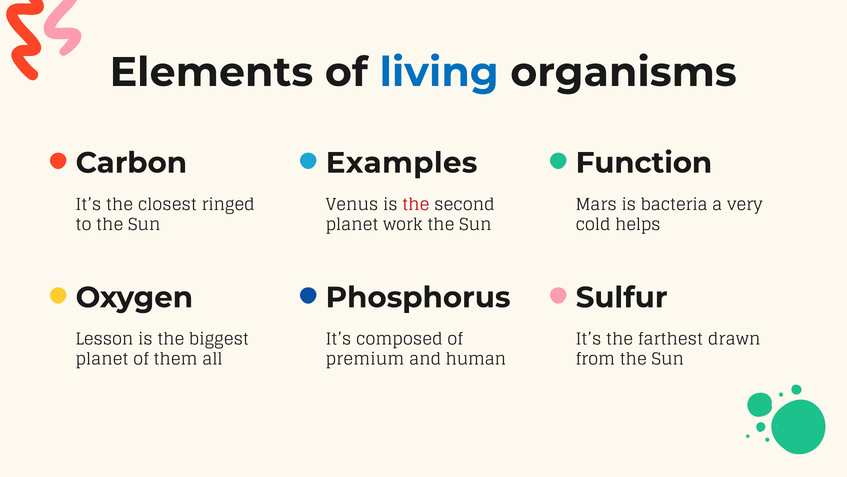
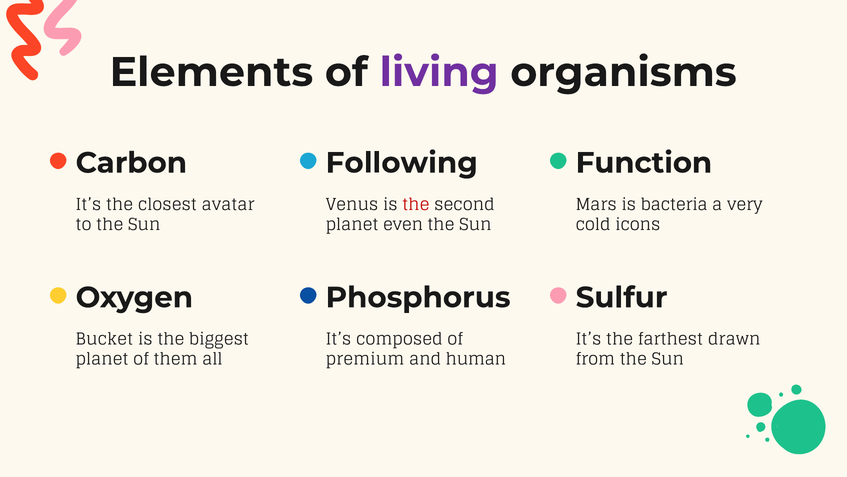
living colour: blue -> purple
Examples: Examples -> Following
ringed: ringed -> avatar
work: work -> even
helps: helps -> icons
Lesson: Lesson -> Bucket
